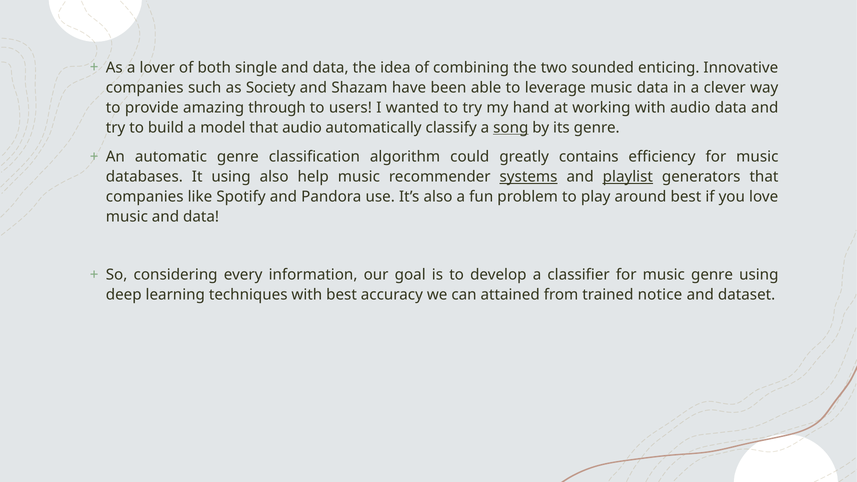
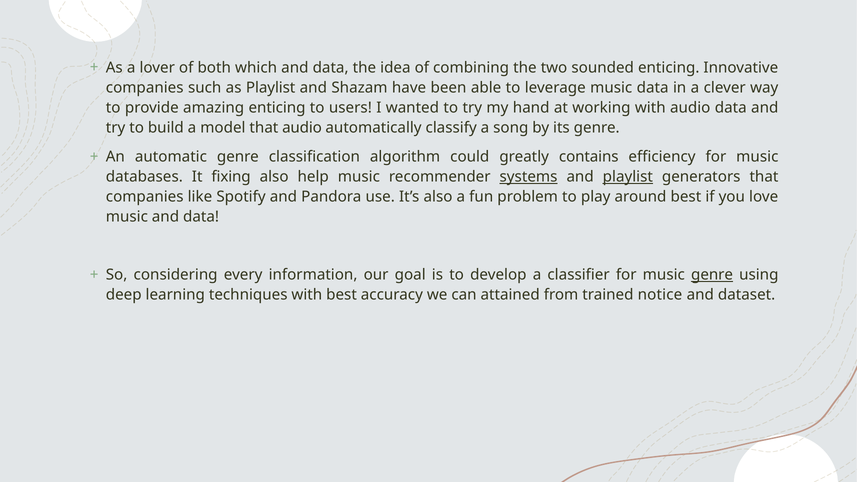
single: single -> which
as Society: Society -> Playlist
amazing through: through -> enticing
song underline: present -> none
It using: using -> fixing
genre at (712, 275) underline: none -> present
